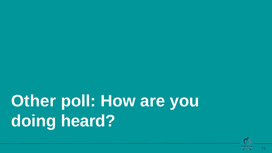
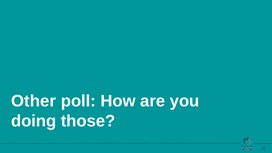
heard: heard -> those
